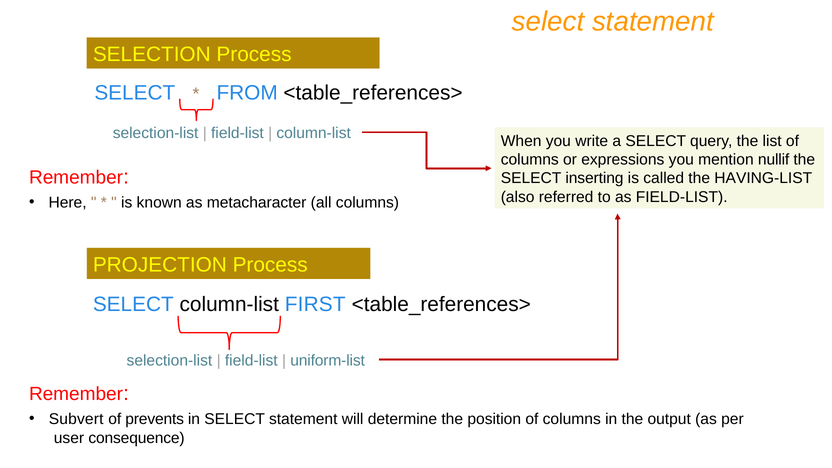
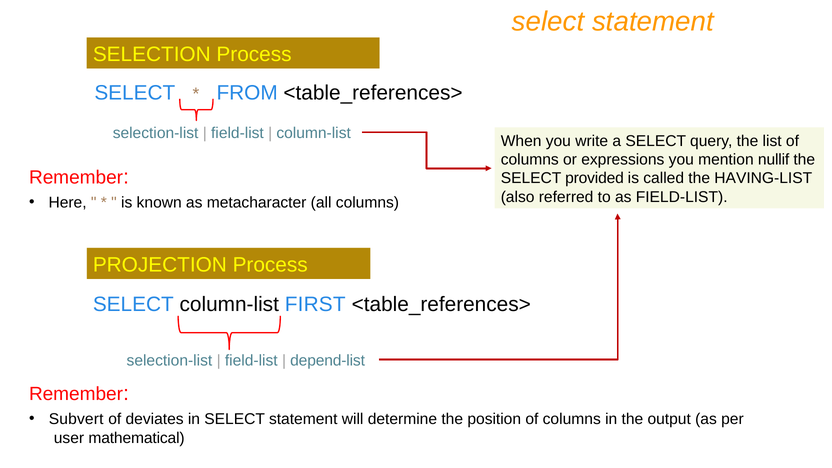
inserting: inserting -> provided
uniform-list: uniform-list -> depend-list
prevents: prevents -> deviates
consequence: consequence -> mathematical
